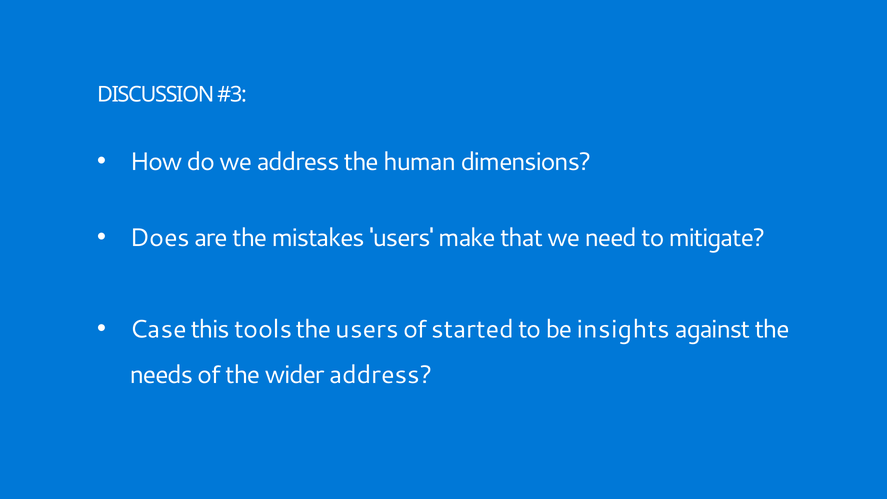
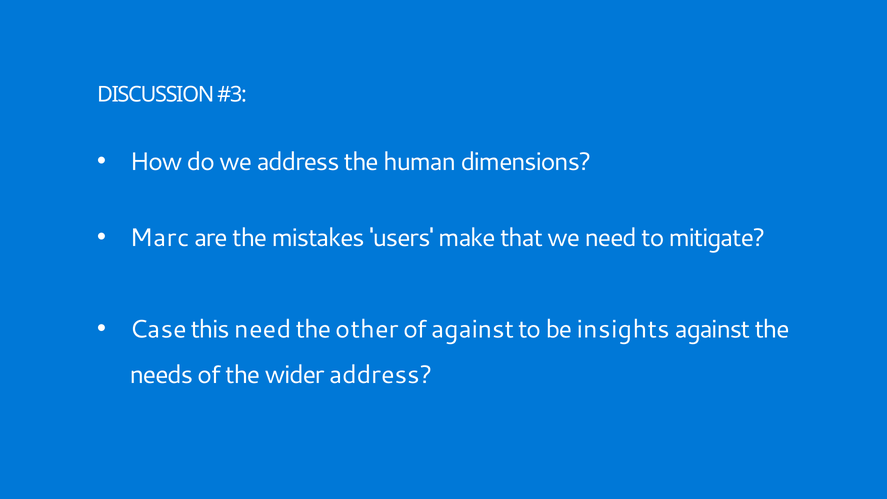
Does: Does -> Marc
this tools: tools -> need
the users: users -> other
of started: started -> against
